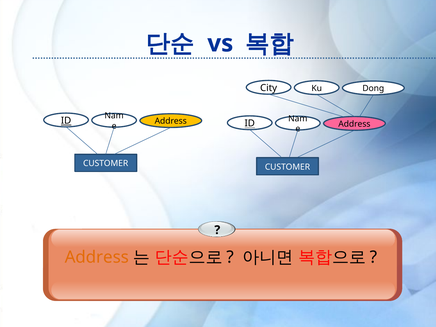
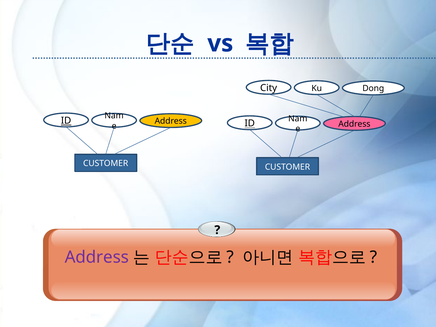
Address at (97, 257) colour: orange -> purple
